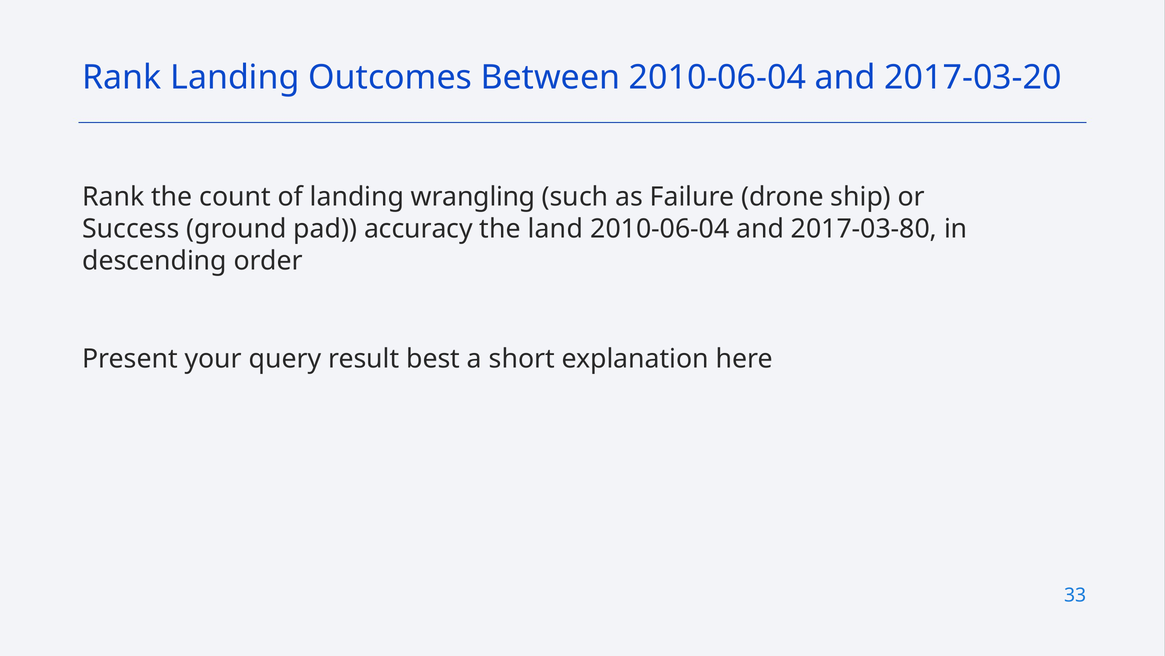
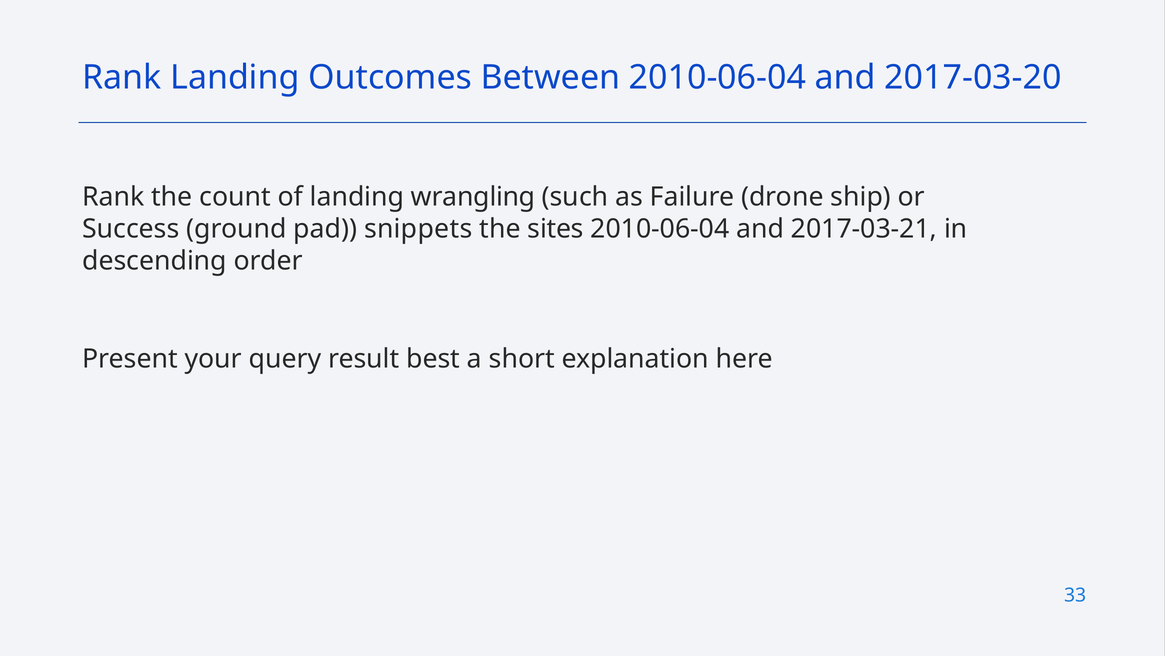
accuracy: accuracy -> snippets
land: land -> sites
2017-03-80: 2017-03-80 -> 2017-03-21
